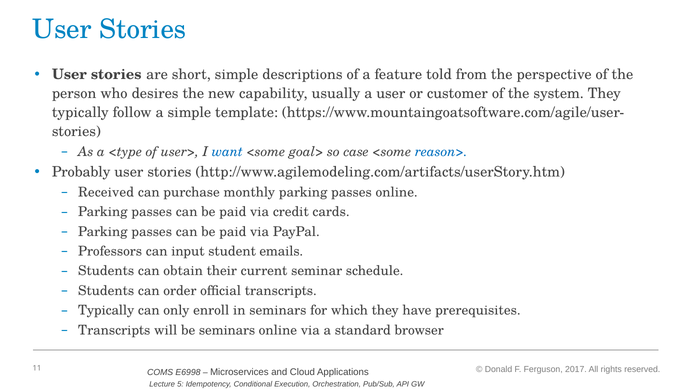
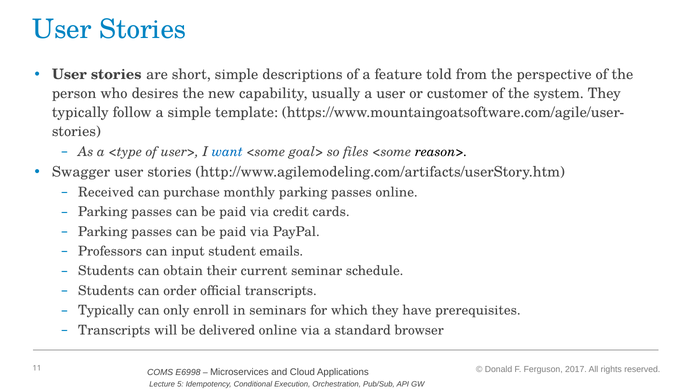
case: case -> files
reason> colour: blue -> black
Probably: Probably -> Swagger
be seminars: seminars -> delivered
